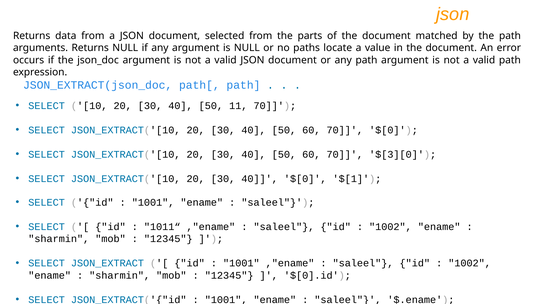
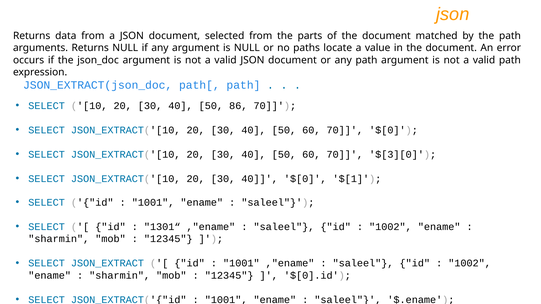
11: 11 -> 86
1011“: 1011“ -> 1301“
